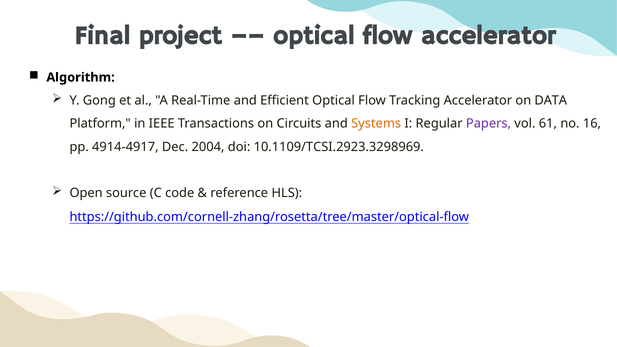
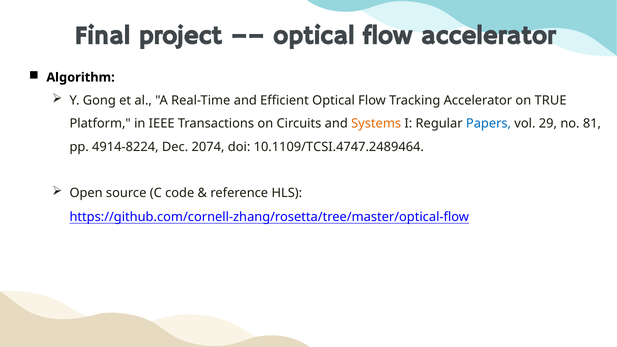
DATA: DATA -> TRUE
Papers colour: purple -> blue
61: 61 -> 29
16: 16 -> 81
4914-4917: 4914-4917 -> 4914-8224
2004: 2004 -> 2074
10.1109/TCSI.2923.3298969: 10.1109/TCSI.2923.3298969 -> 10.1109/TCSI.4747.2489464
